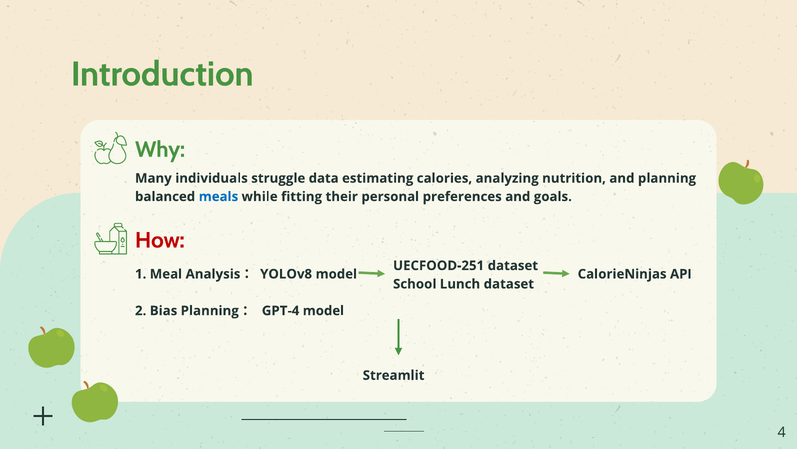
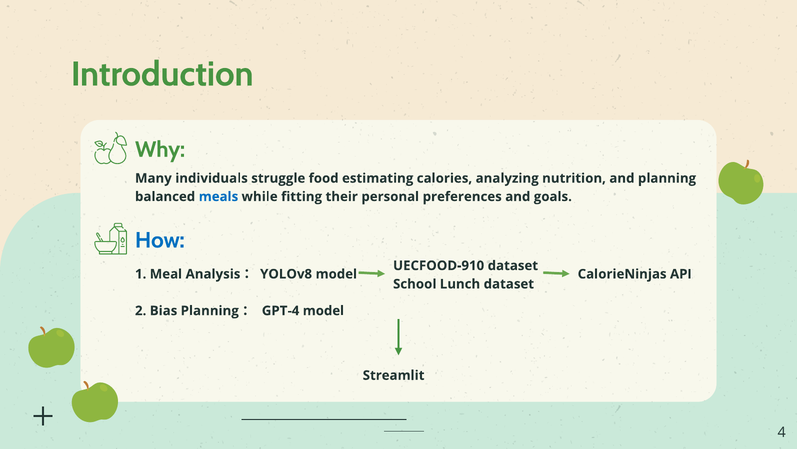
data: data -> food
How colour: red -> blue
UECFOOD-251: UECFOOD-251 -> UECFOOD-910
